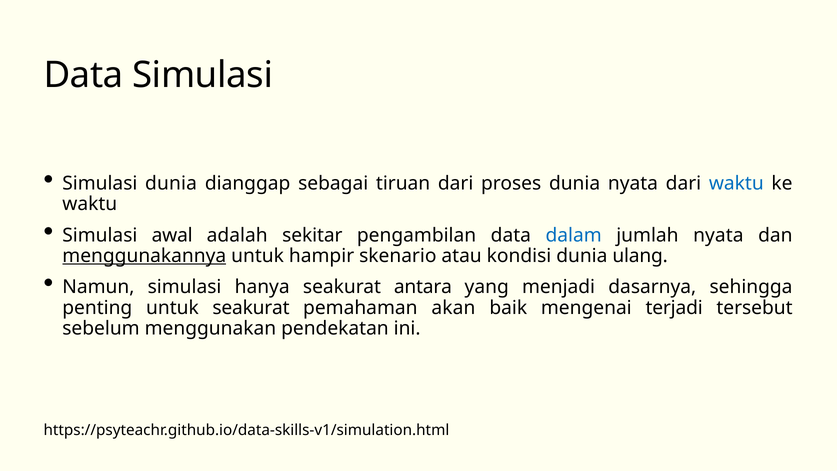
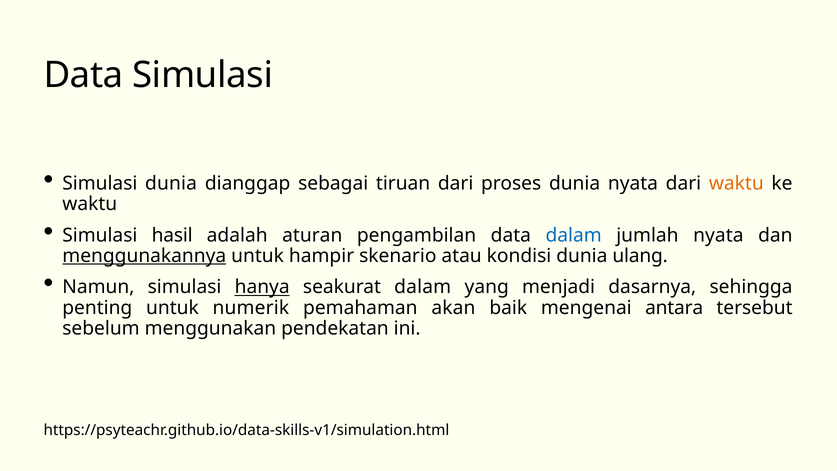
waktu at (736, 183) colour: blue -> orange
awal: awal -> hasil
sekitar: sekitar -> aturan
hanya underline: none -> present
seakurat antara: antara -> dalam
untuk seakurat: seakurat -> numerik
terjadi: terjadi -> antara
